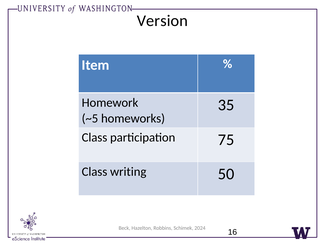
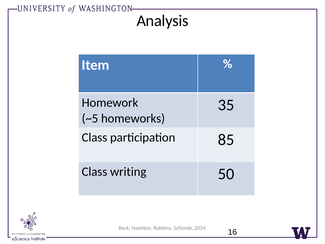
Version: Version -> Analysis
75: 75 -> 85
